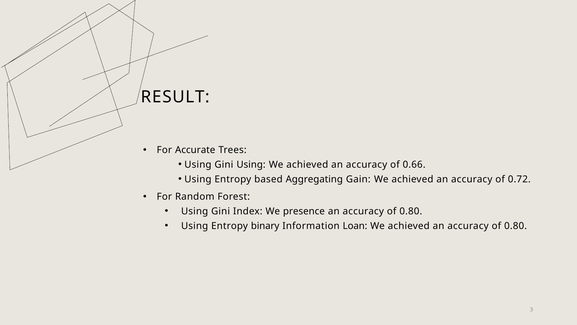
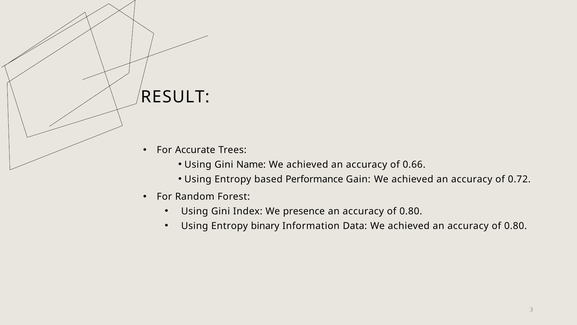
Gini Using: Using -> Name
Aggregating: Aggregating -> Performance
Loan: Loan -> Data
